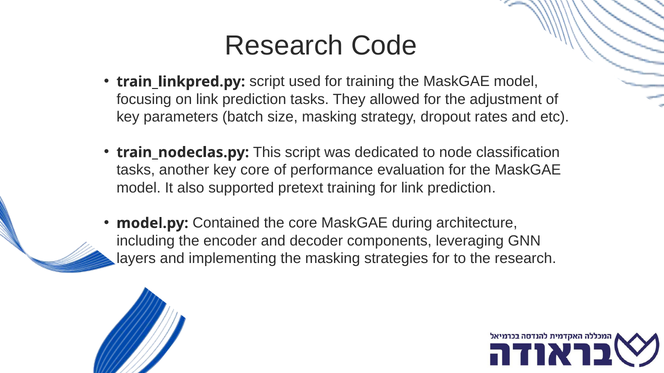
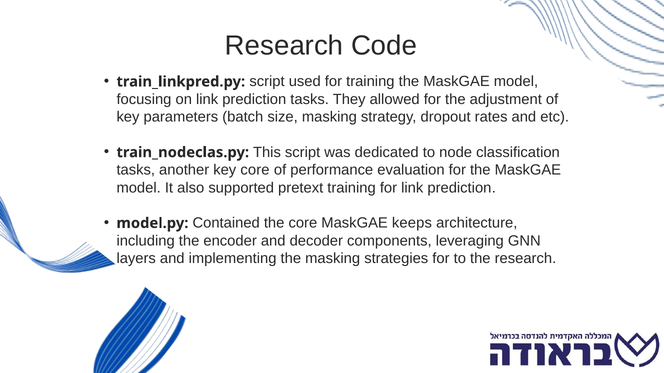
during: during -> keeps
